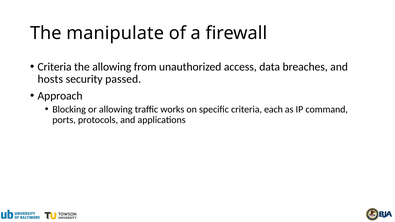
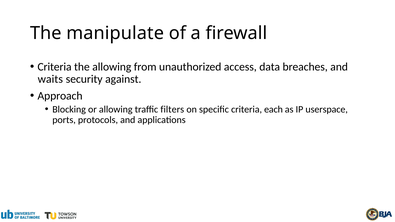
hosts: hosts -> waits
passed: passed -> against
works: works -> filters
command: command -> userspace
